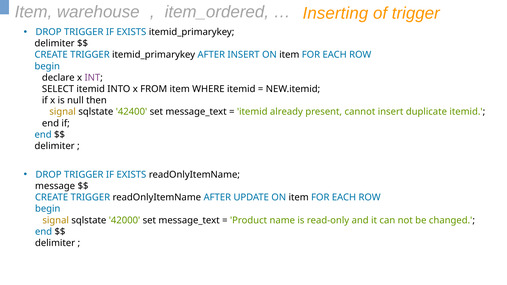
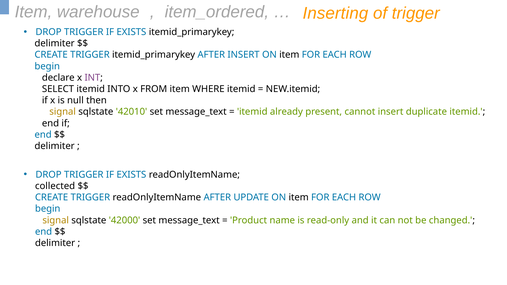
42400: 42400 -> 42010
message: message -> collected
